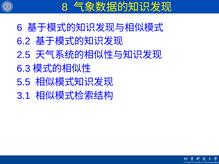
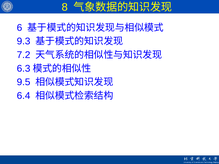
6.2: 6.2 -> 9.3
2.5: 2.5 -> 7.2
5.5: 5.5 -> 9.5
3.1: 3.1 -> 6.4
